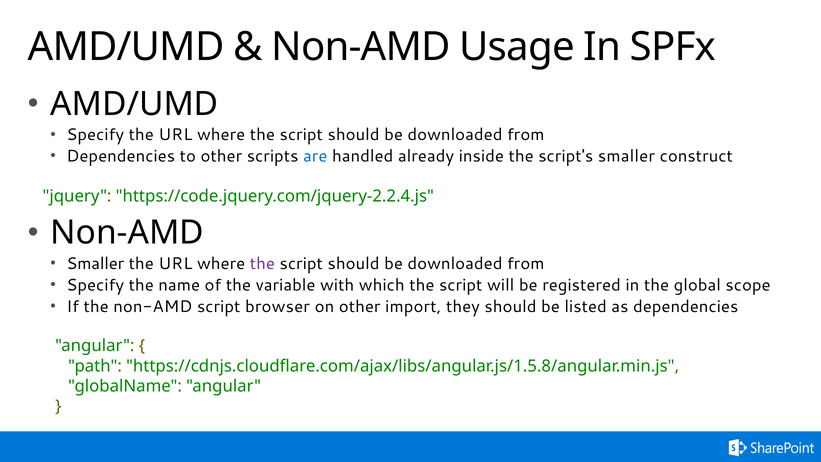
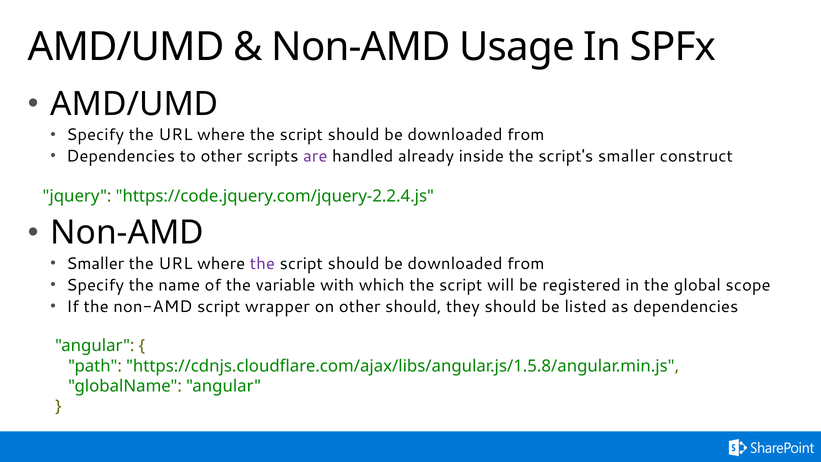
are colour: blue -> purple
browser: browser -> wrapper
other import: import -> should
